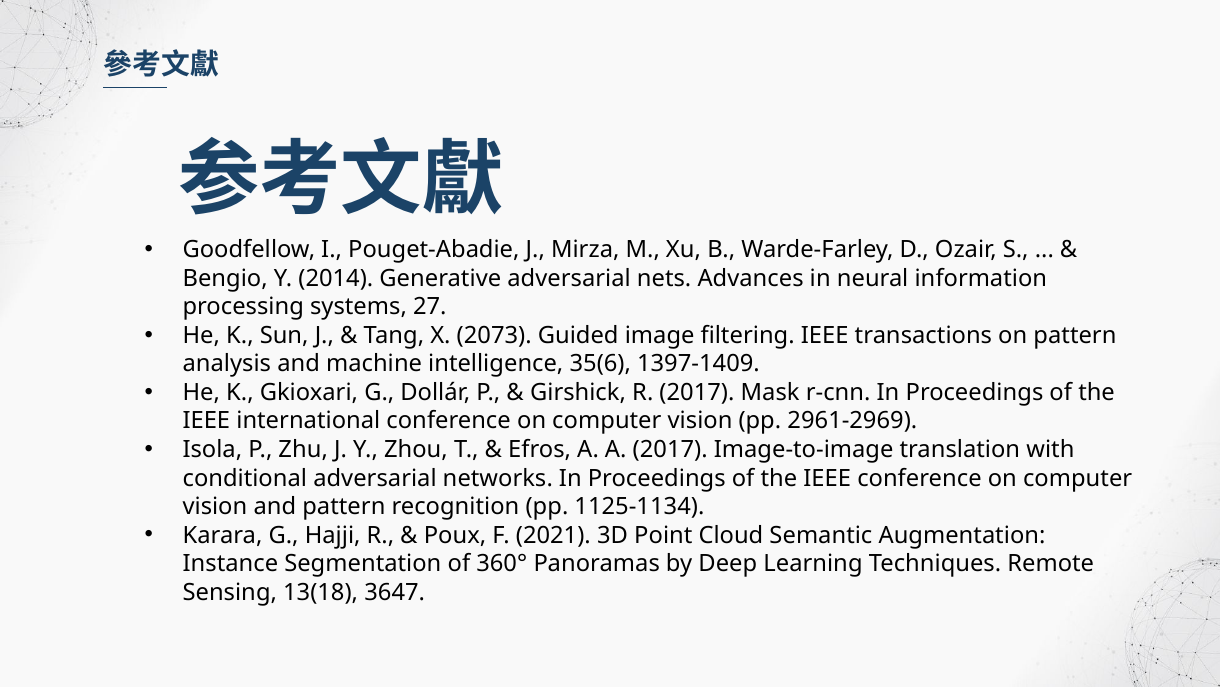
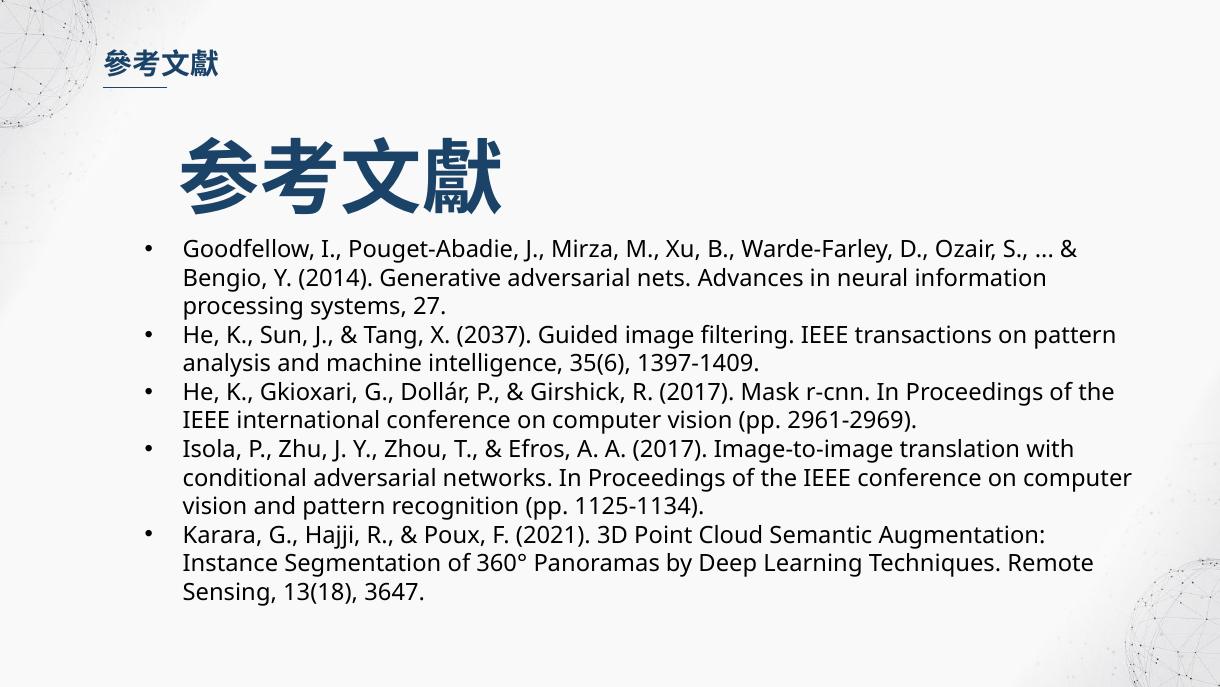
2073: 2073 -> 2037
